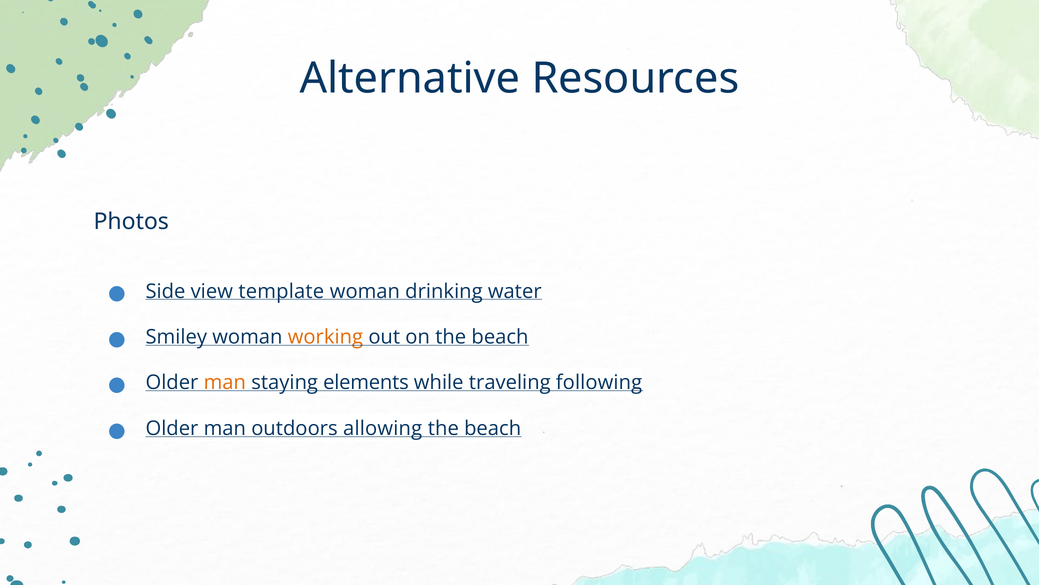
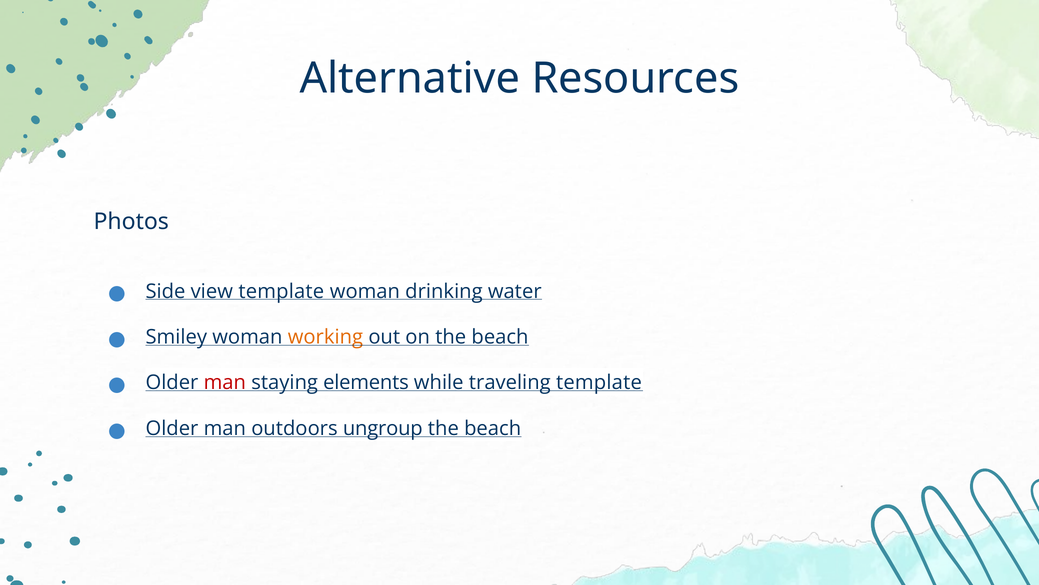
man at (225, 382) colour: orange -> red
traveling following: following -> template
allowing: allowing -> ungroup
